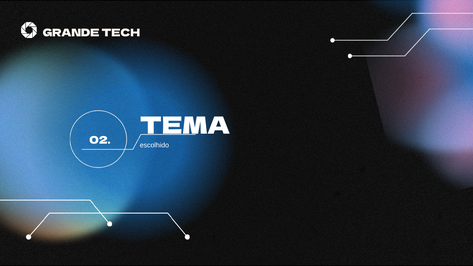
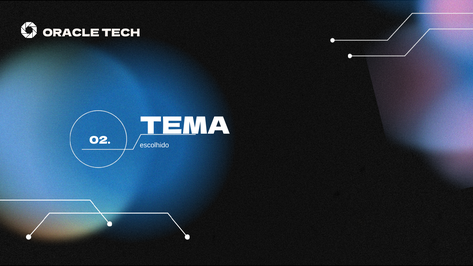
GRANDE: GRANDE -> ORACLE
